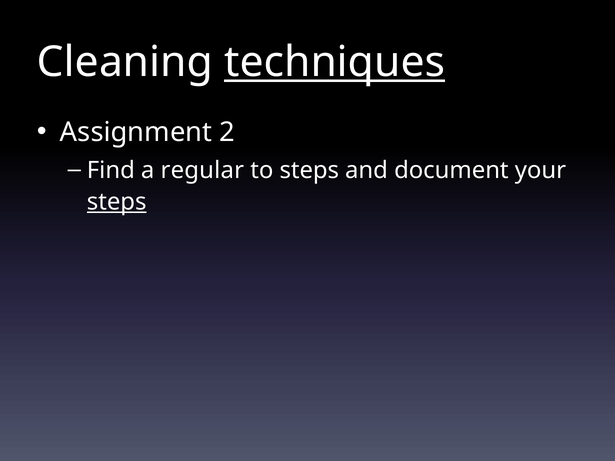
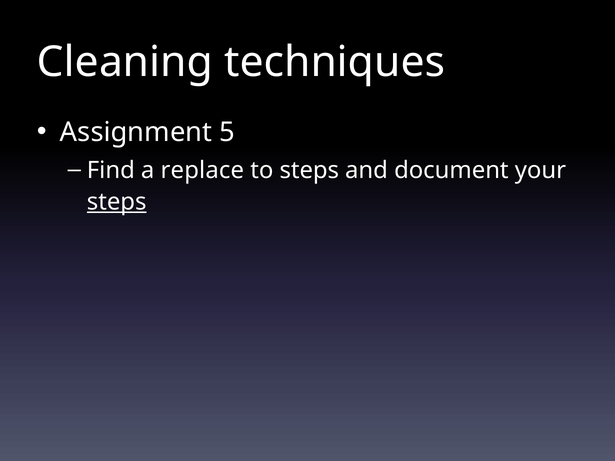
techniques underline: present -> none
2: 2 -> 5
regular: regular -> replace
